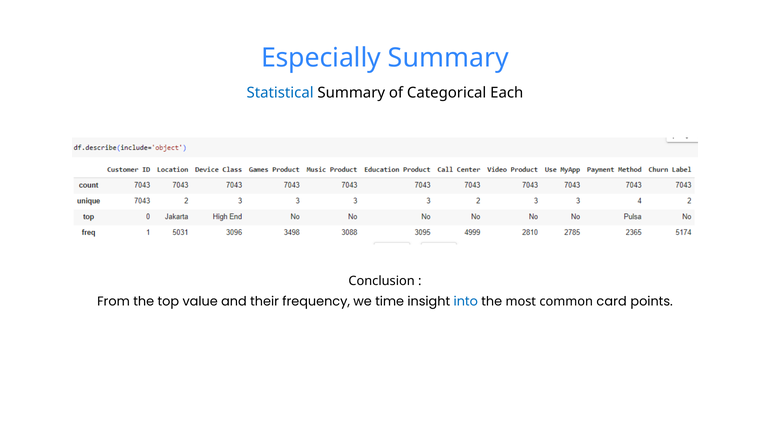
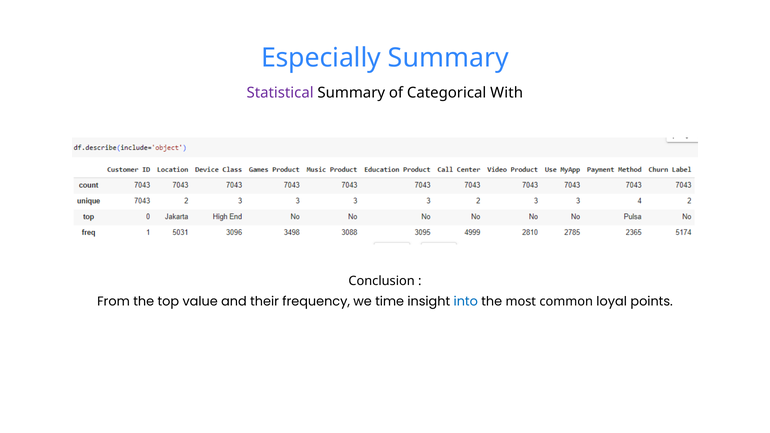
Statistical colour: blue -> purple
Each: Each -> With
card: card -> loyal
